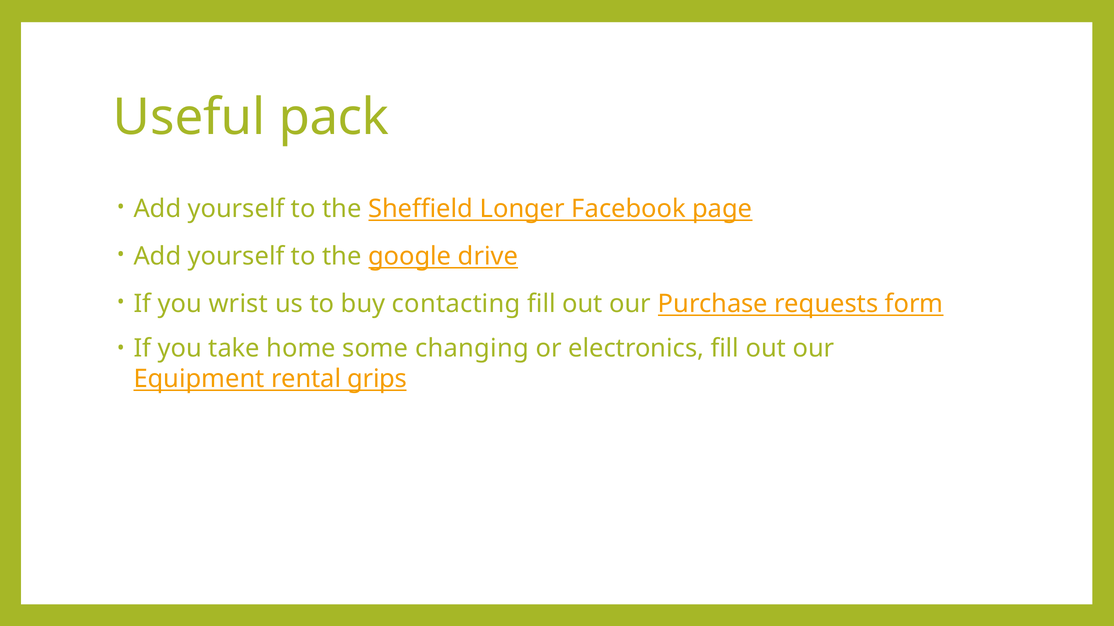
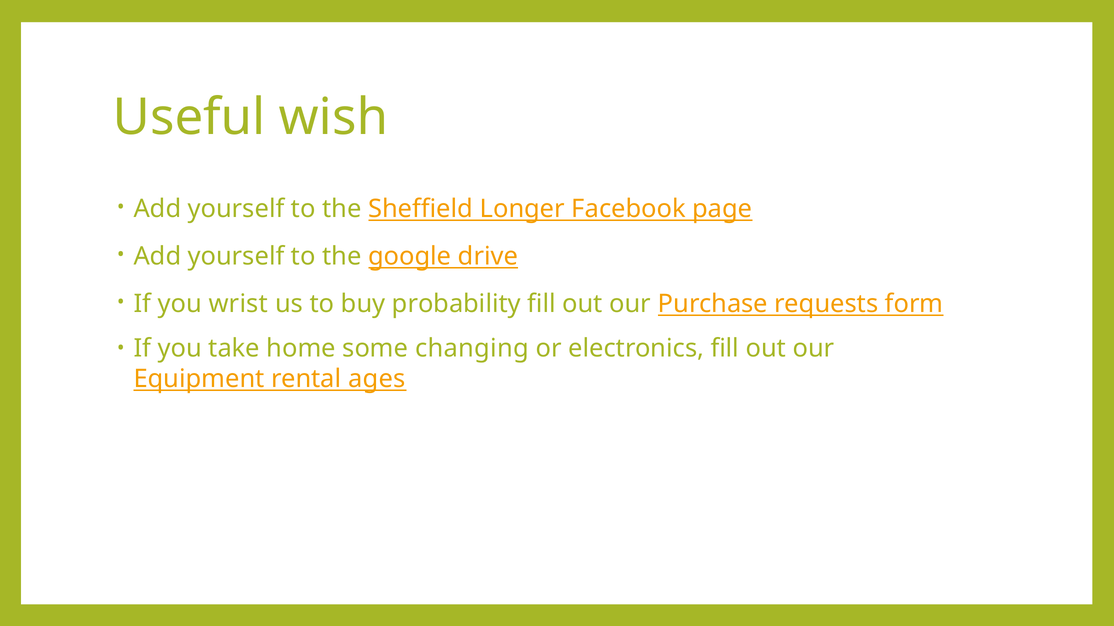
pack: pack -> wish
contacting: contacting -> probability
grips: grips -> ages
